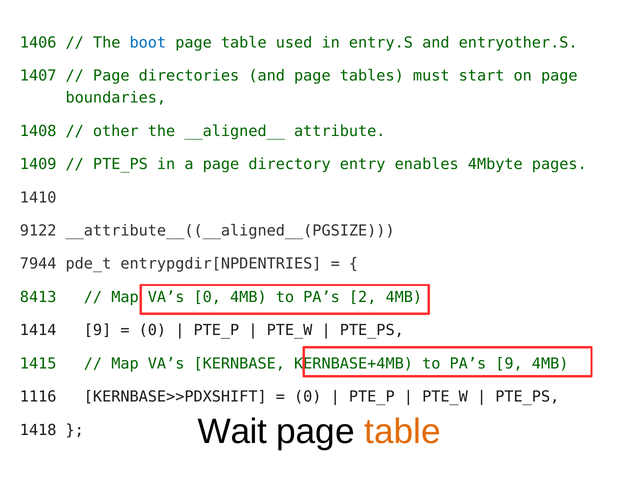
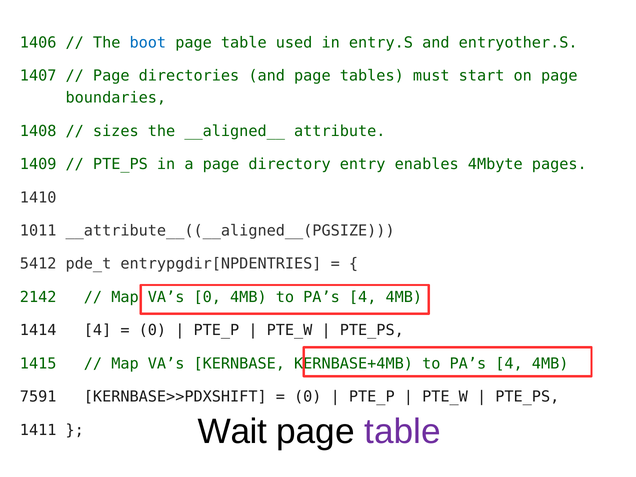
other: other -> sizes
9122: 9122 -> 1011
7944: 7944 -> 5412
8413: 8413 -> 2142
4MB to PA’s 2: 2 -> 4
1414 9: 9 -> 4
KERNBASE+4MB to PA’s 9: 9 -> 4
1116: 1116 -> 7591
1418: 1418 -> 1411
table at (403, 432) colour: orange -> purple
